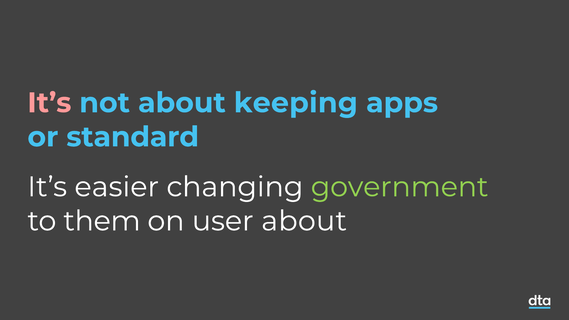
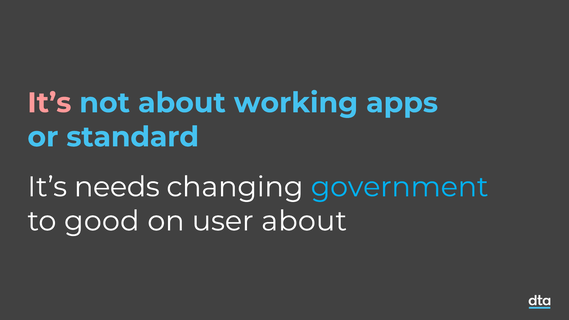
keeping: keeping -> working
easier: easier -> needs
government colour: light green -> light blue
them: them -> good
